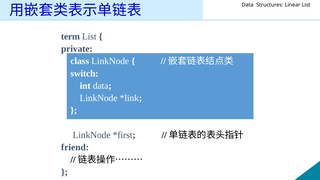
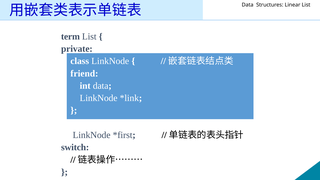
switch: switch -> friend
friend: friend -> switch
